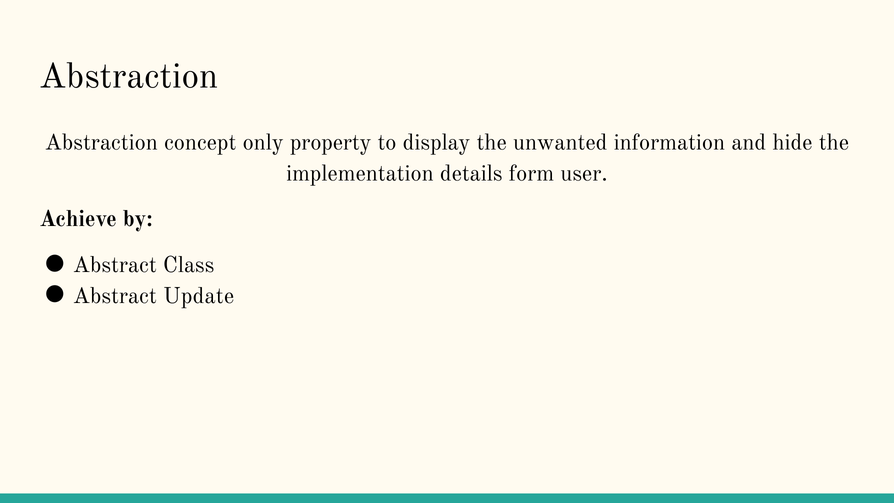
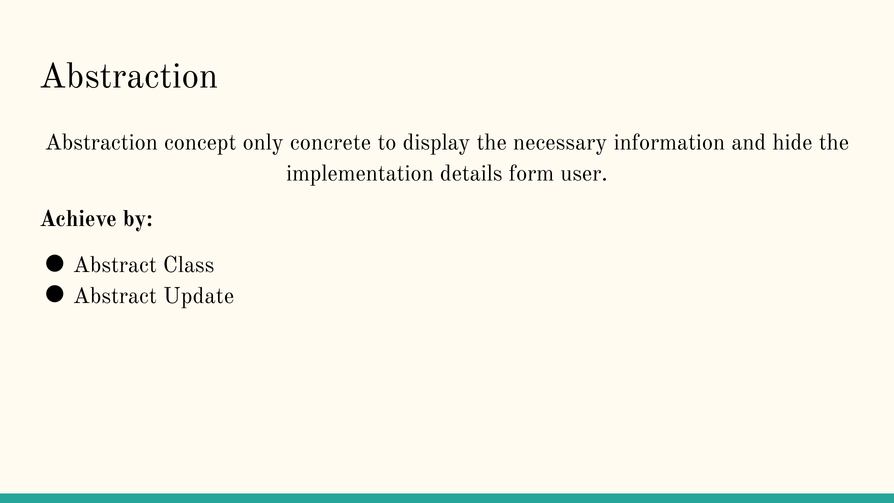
property: property -> concrete
unwanted: unwanted -> necessary
